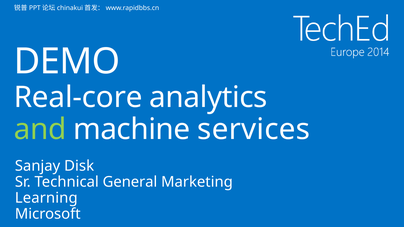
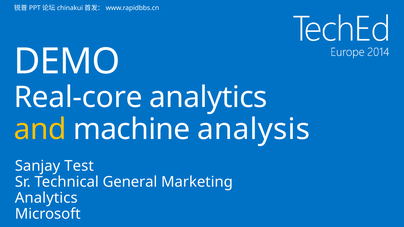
and colour: light green -> yellow
services: services -> analysis
Disk: Disk -> Test
Learning at (46, 198): Learning -> Analytics
